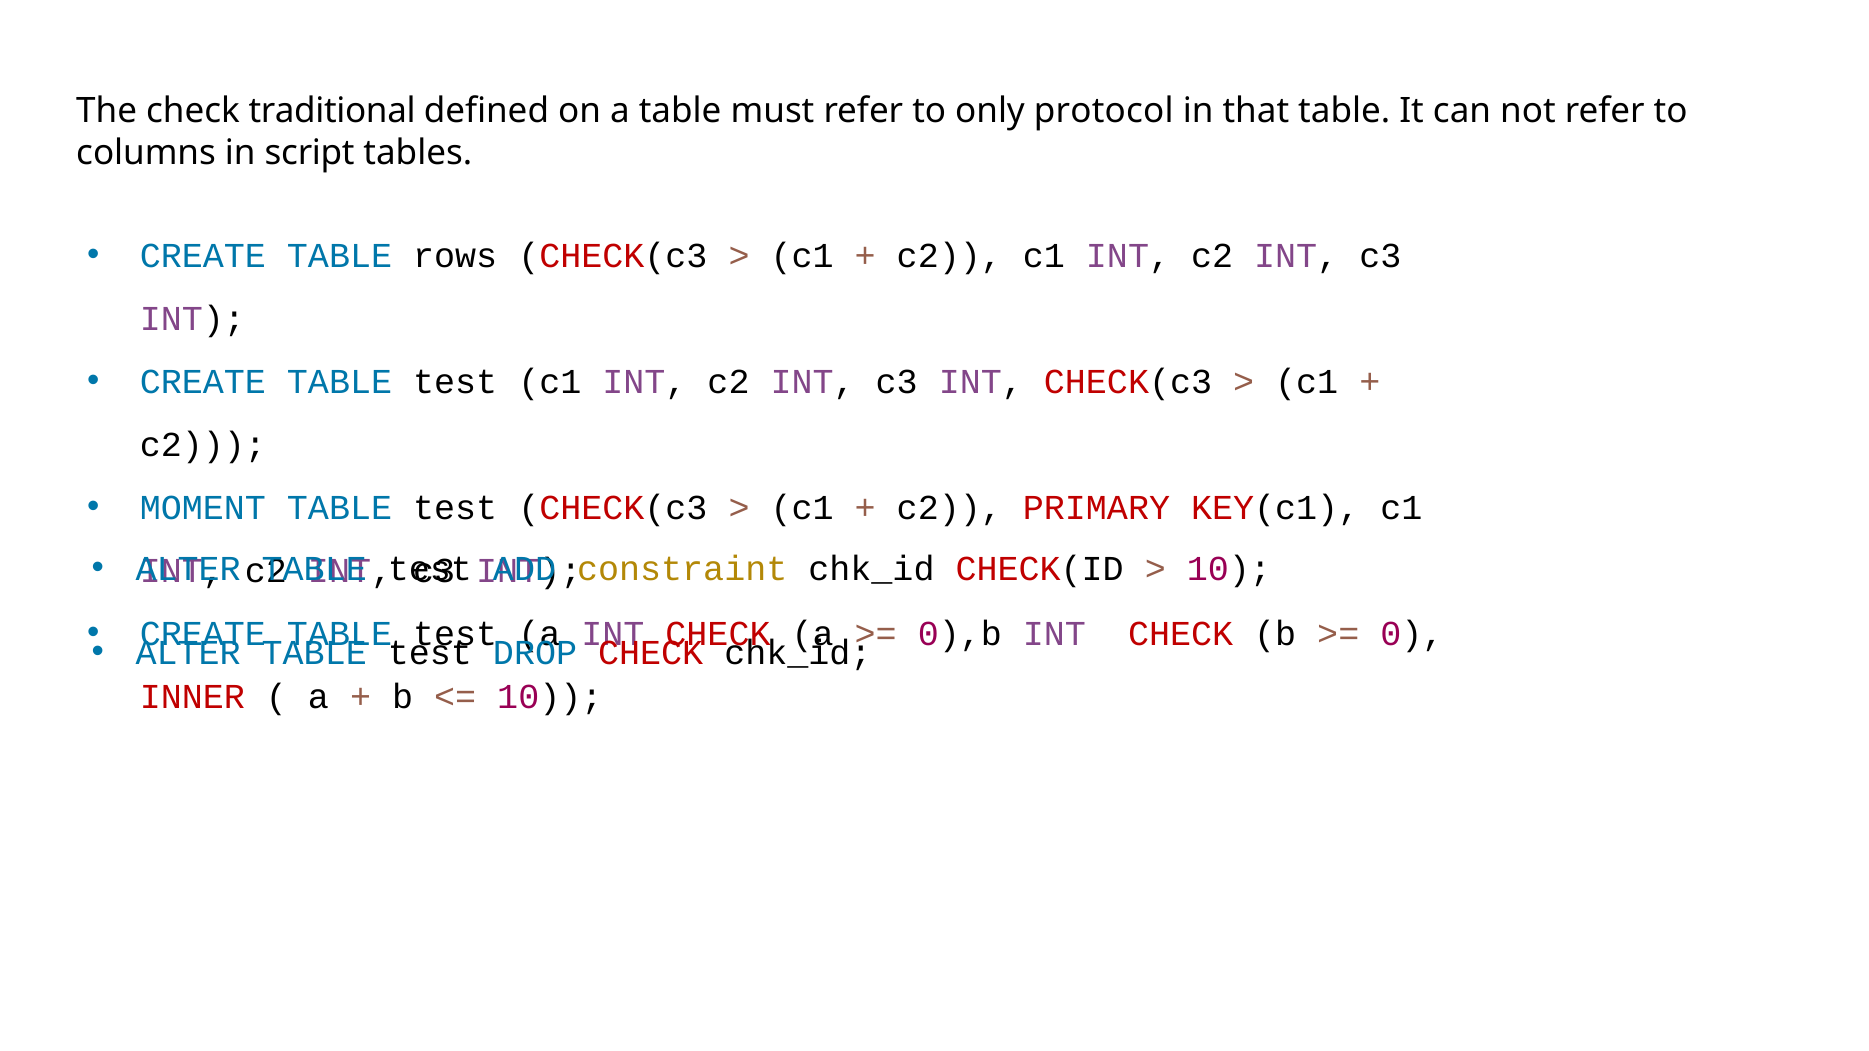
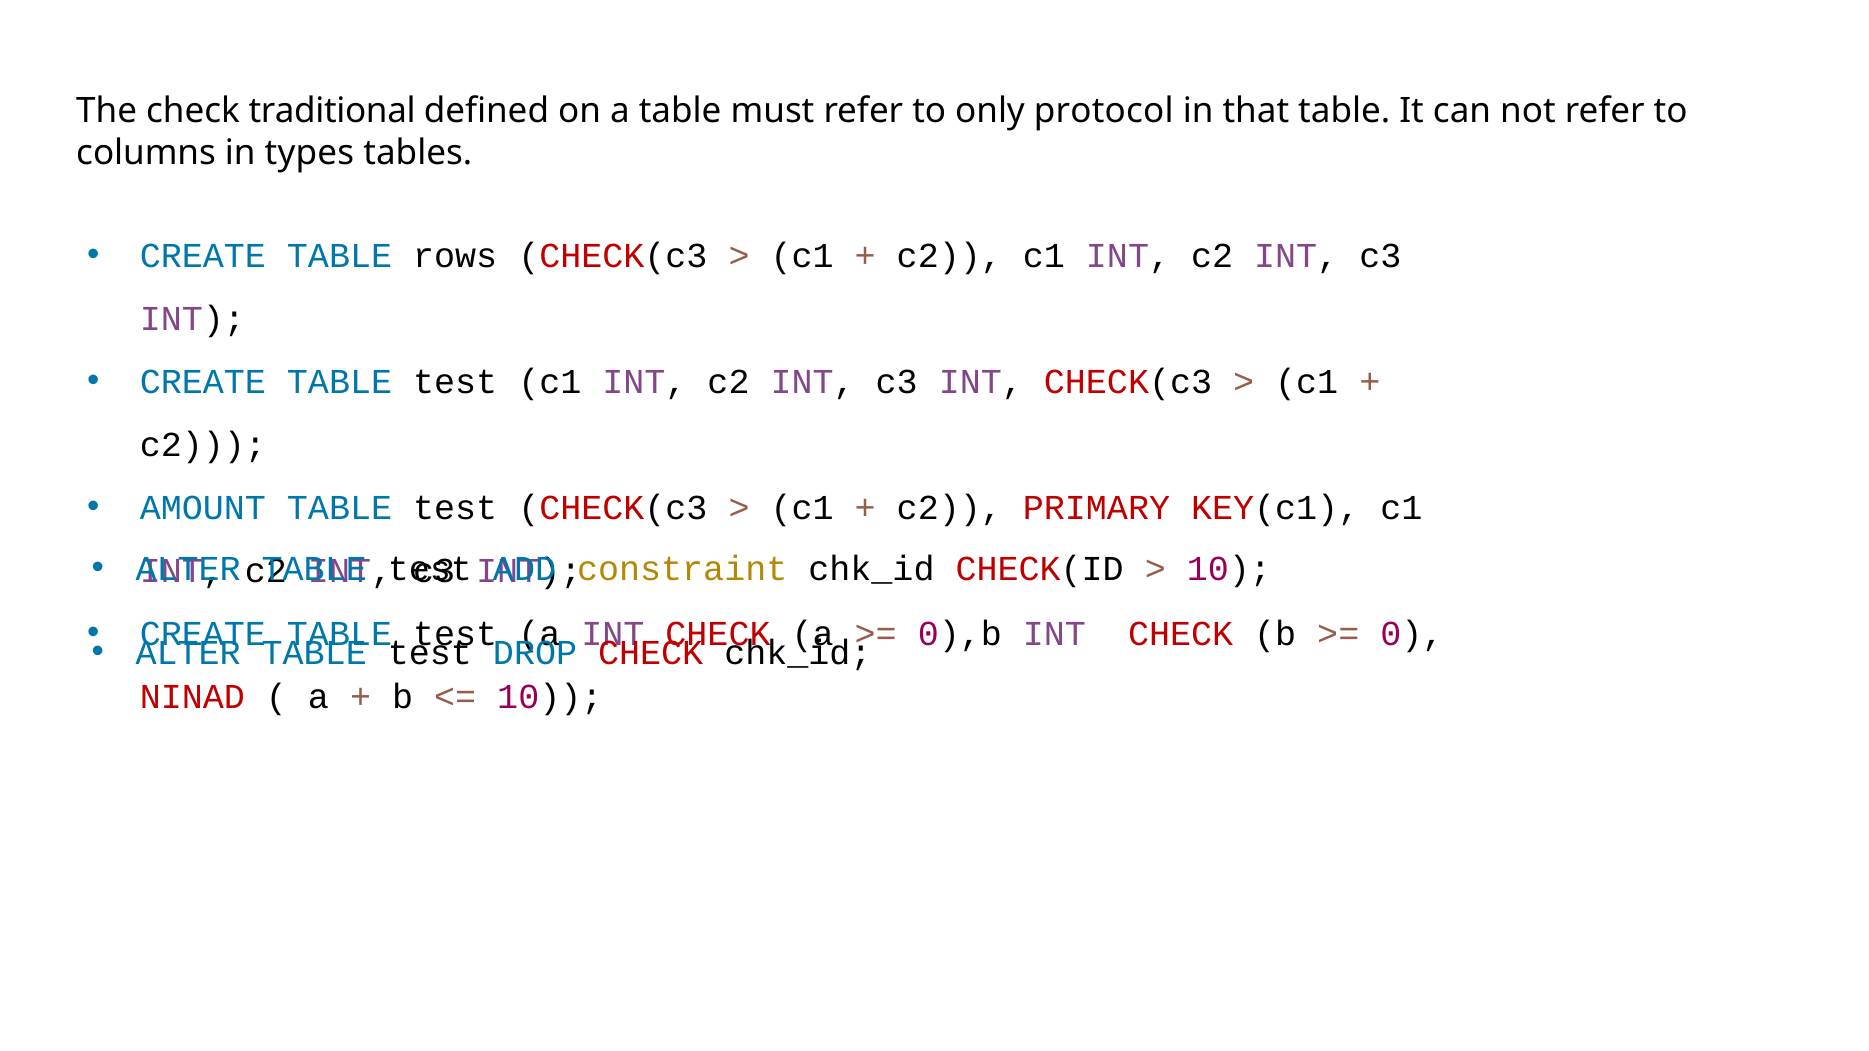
script: script -> types
MOMENT: MOMENT -> AMOUNT
INNER: INNER -> NINAD
